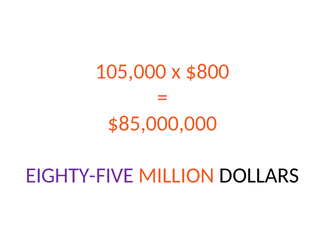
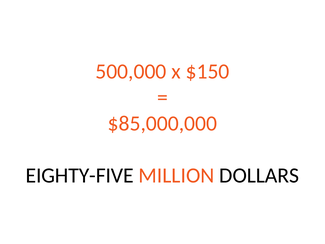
105,000: 105,000 -> 500,000
$800: $800 -> $150
EIGHTY-FIVE colour: purple -> black
